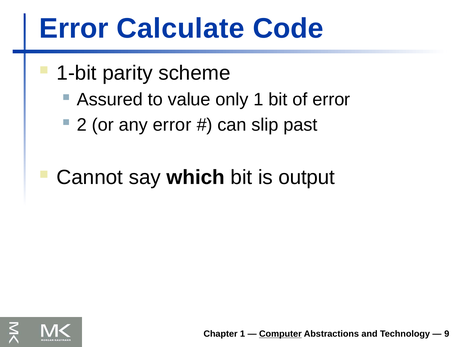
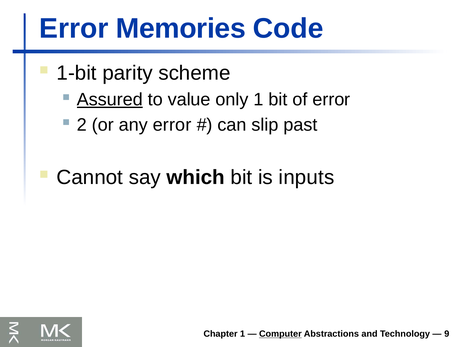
Calculate: Calculate -> Memories
Assured underline: none -> present
output: output -> inputs
